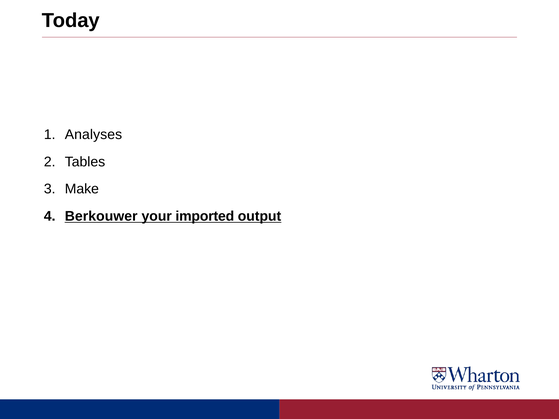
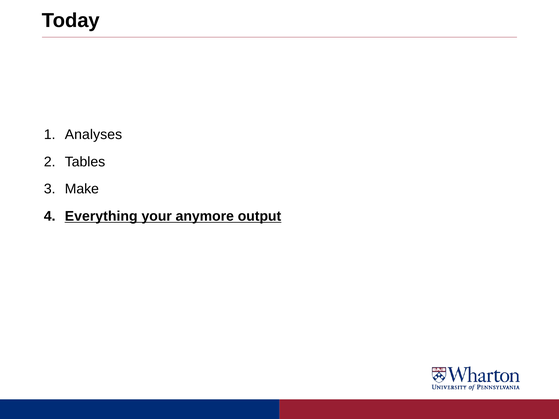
Berkouwer: Berkouwer -> Everything
imported: imported -> anymore
